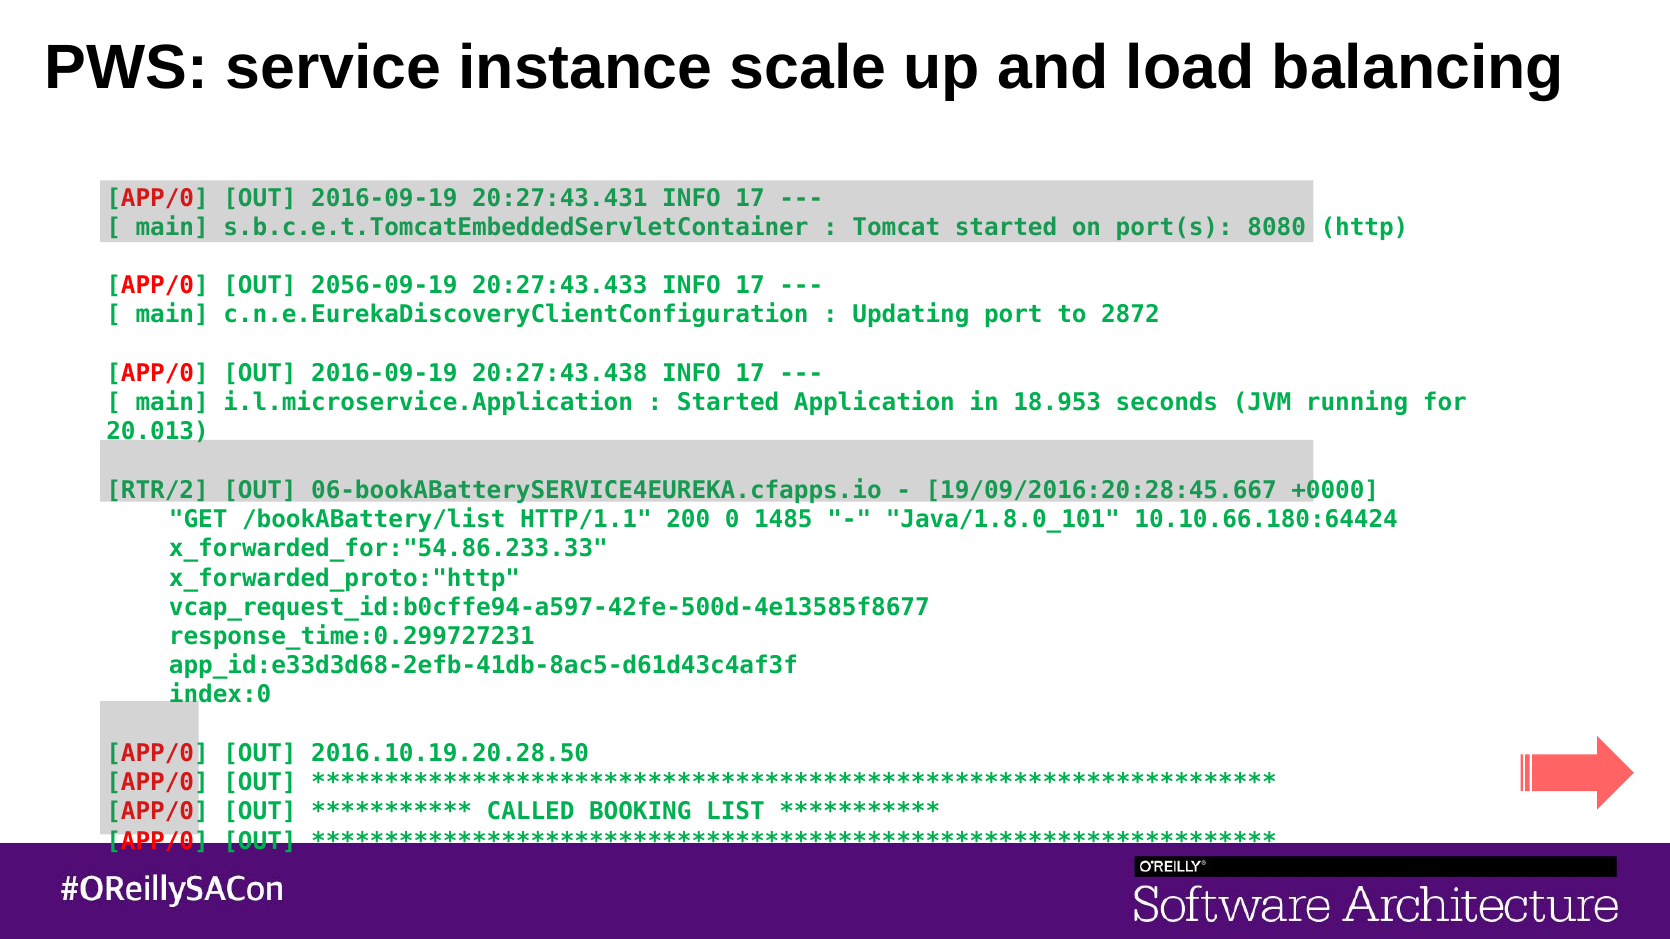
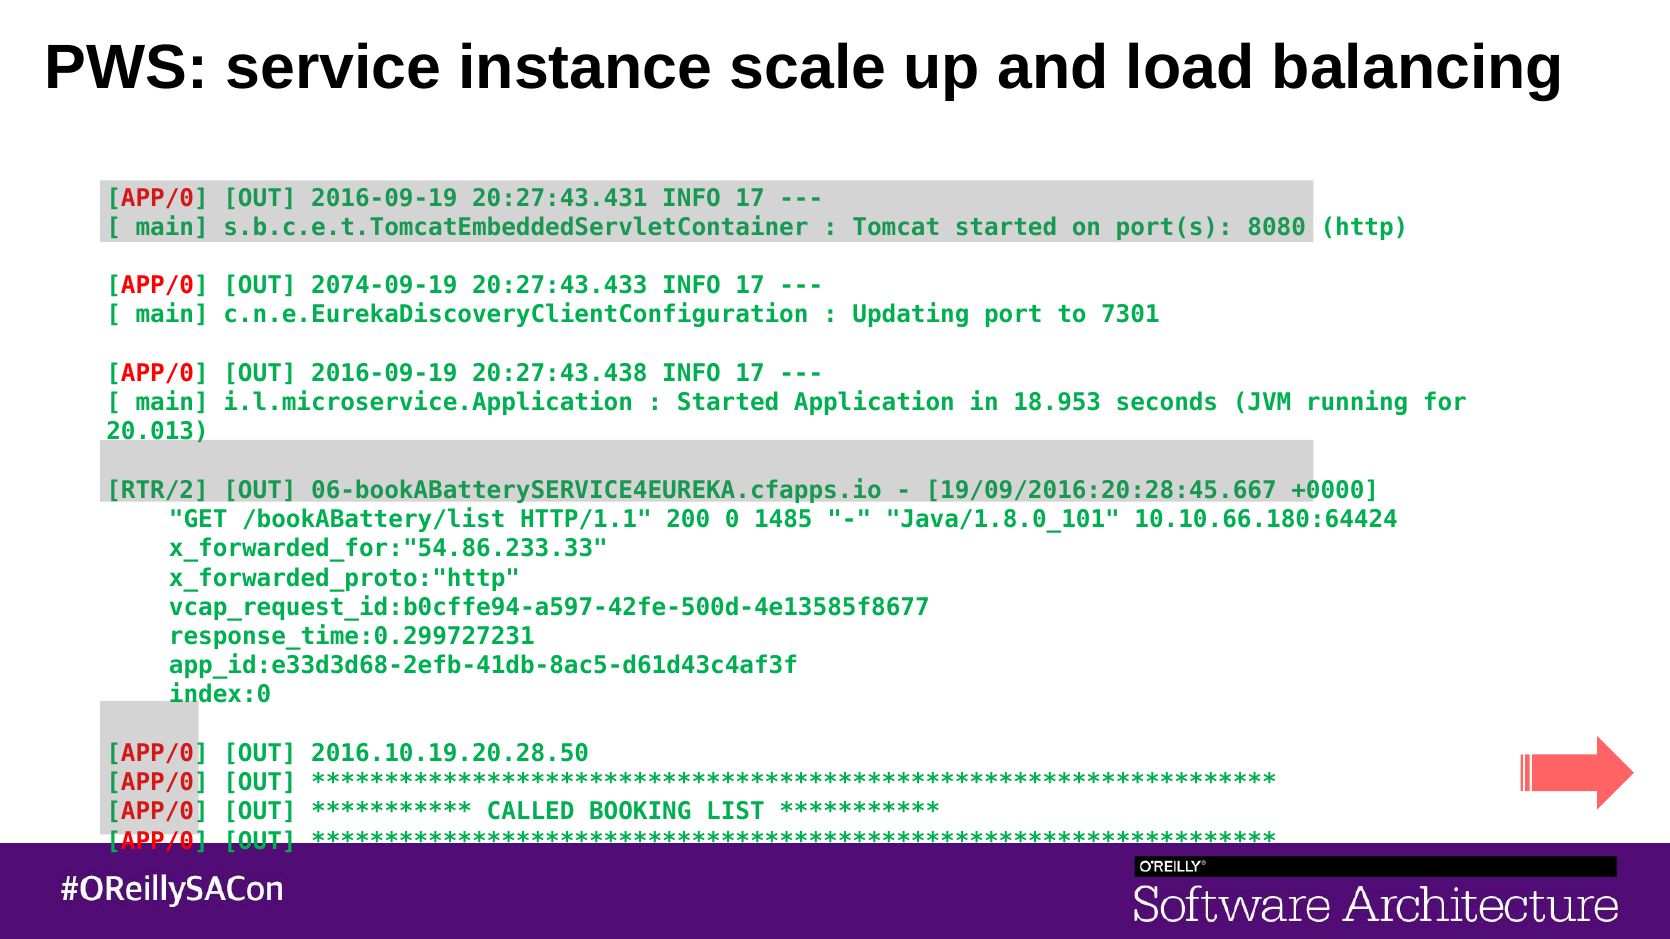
2056-09-19: 2056-09-19 -> 2074-09-19
2872: 2872 -> 7301
